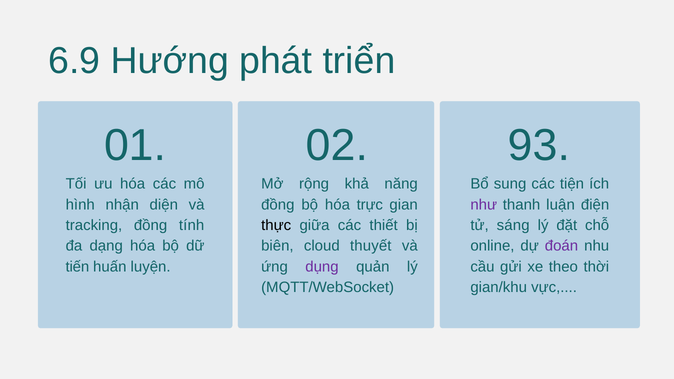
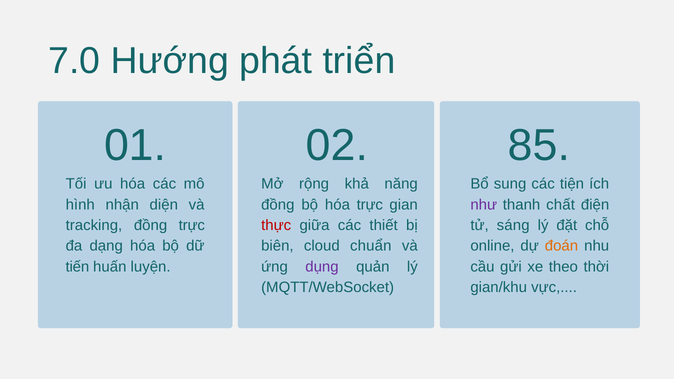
6.9: 6.9 -> 7.0
93: 93 -> 85
luận: luận -> chất
đồng tính: tính -> trực
thực colour: black -> red
thuyết: thuyết -> chuẩn
đoán colour: purple -> orange
